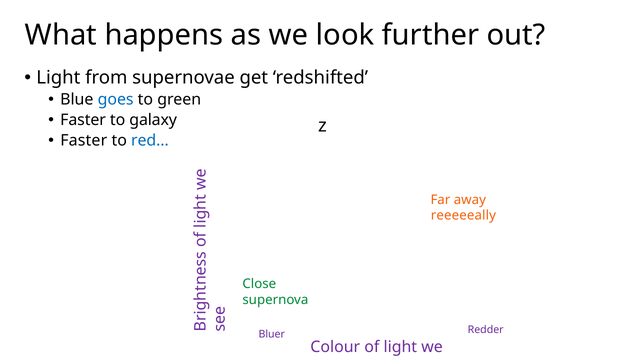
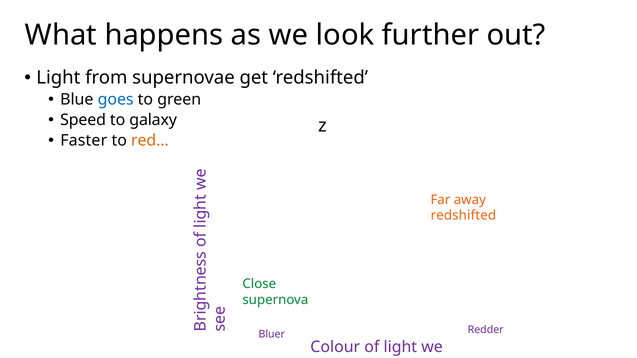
Faster at (83, 120): Faster -> Speed
red… colour: blue -> orange
reeeeeally at (463, 216): reeeeeally -> redshifted
